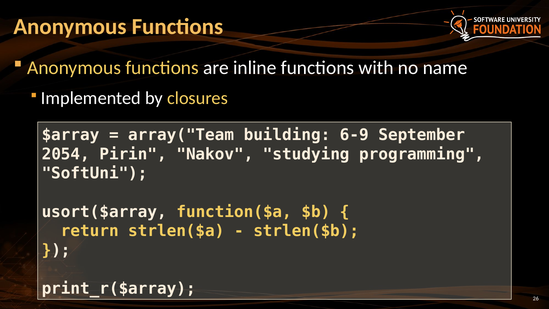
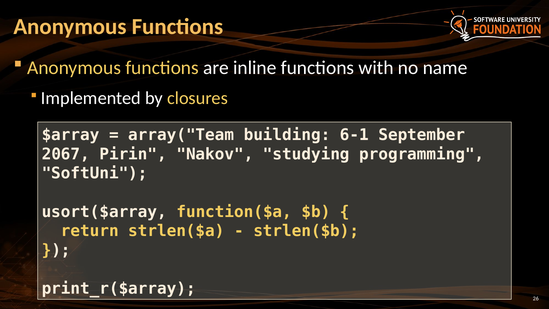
6-9: 6-9 -> 6-1
2054: 2054 -> 2067
